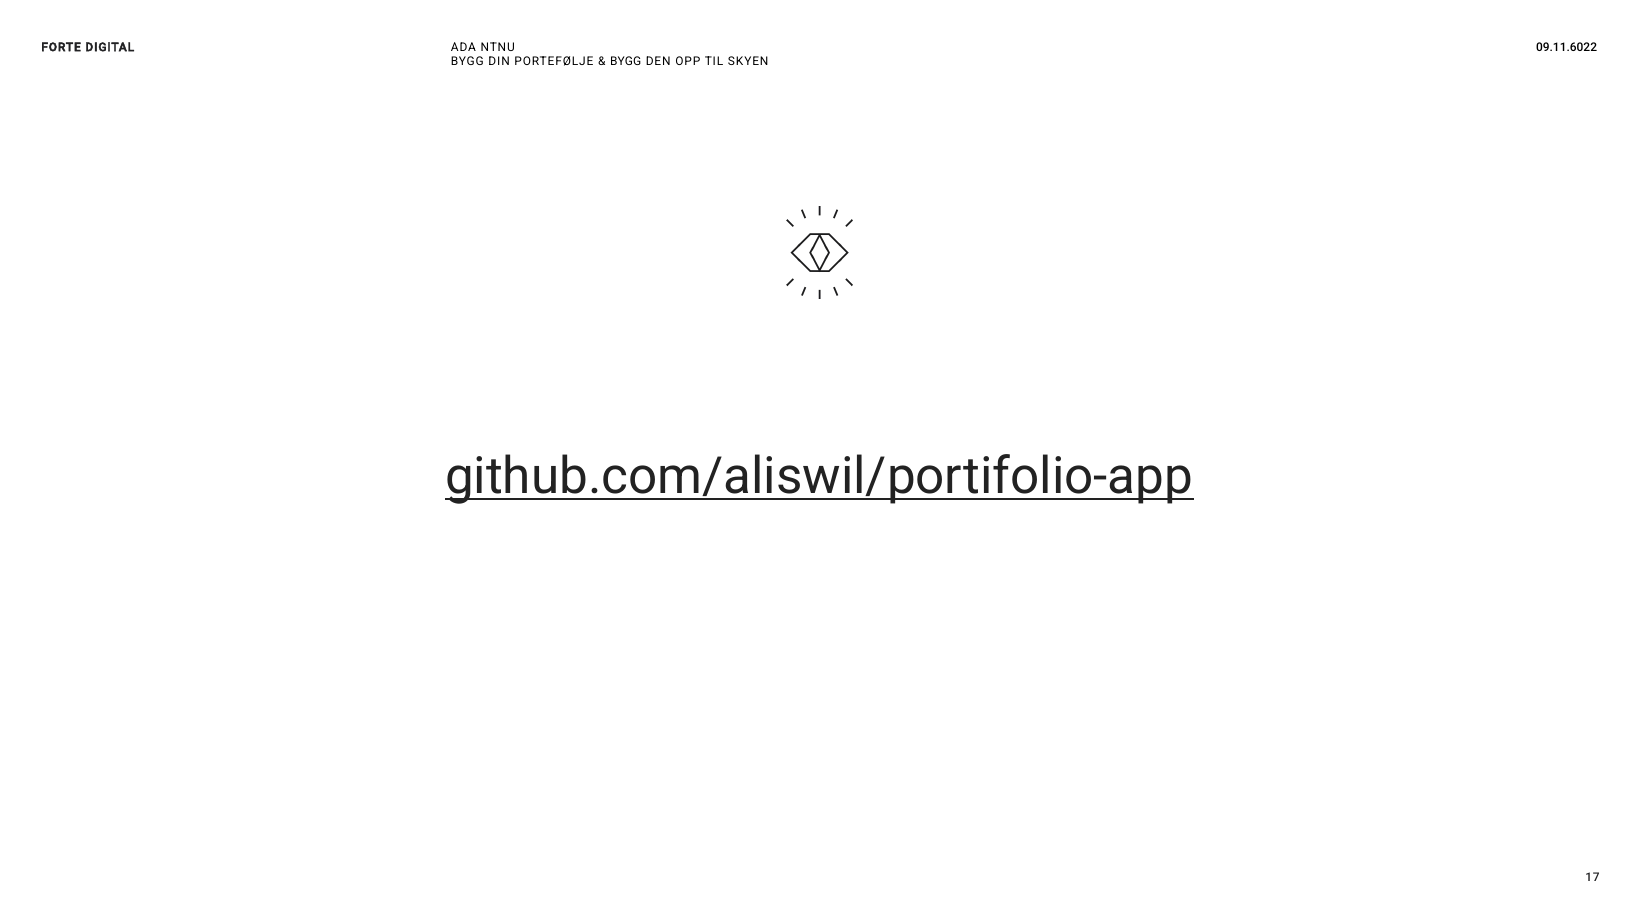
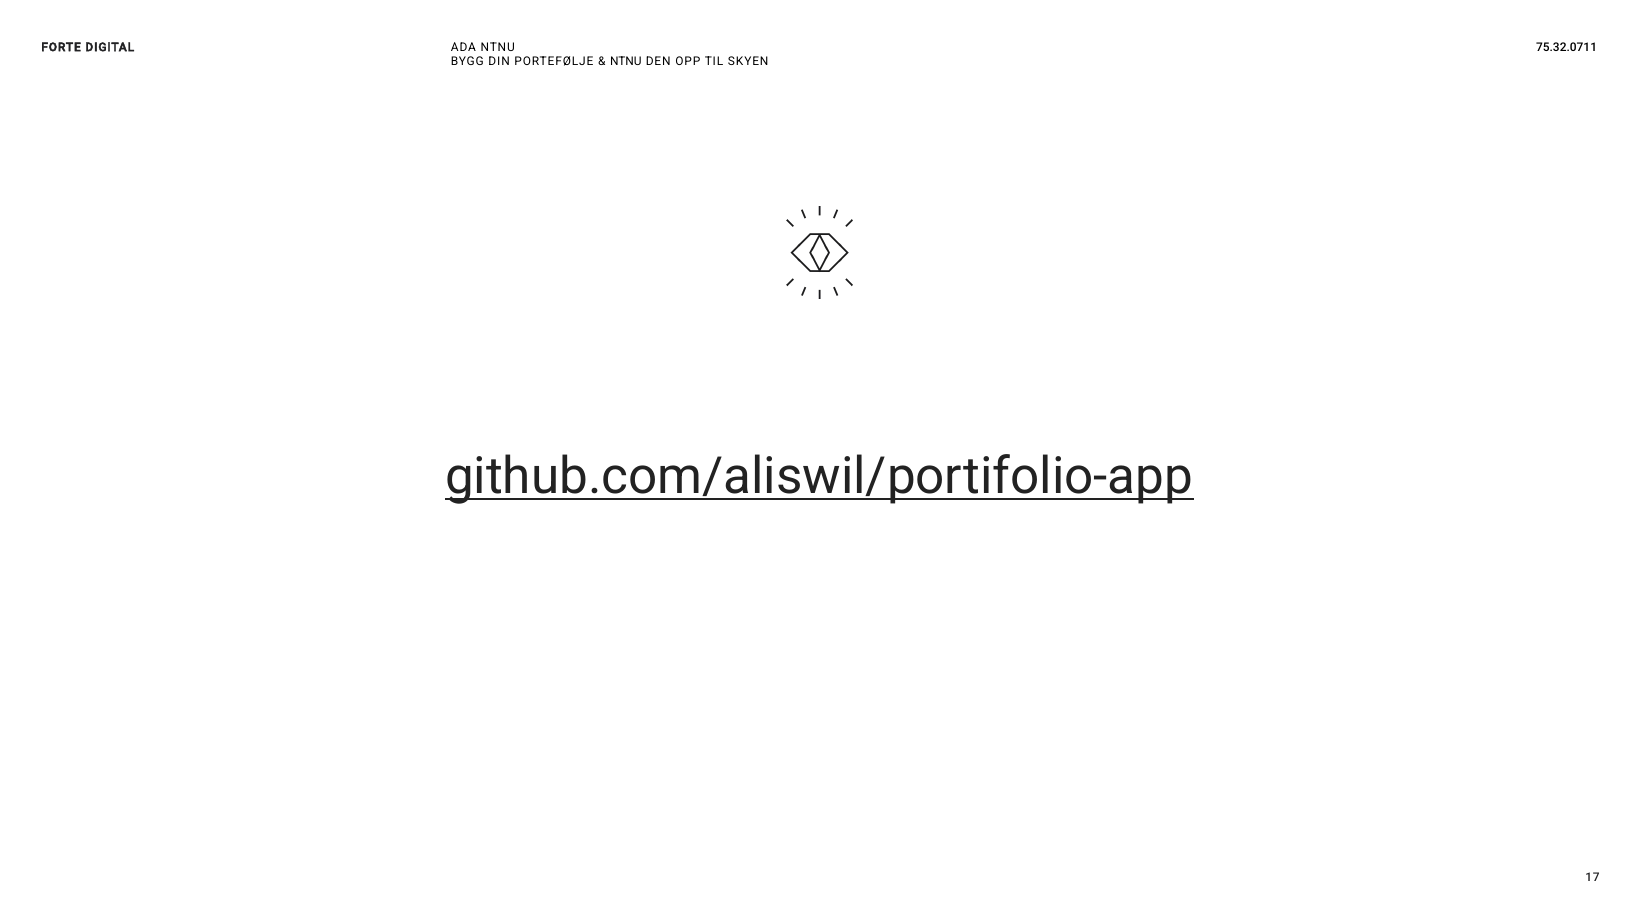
09.11.6022: 09.11.6022 -> 75.32.0711
BYGG at (626, 62): BYGG -> NTNU
